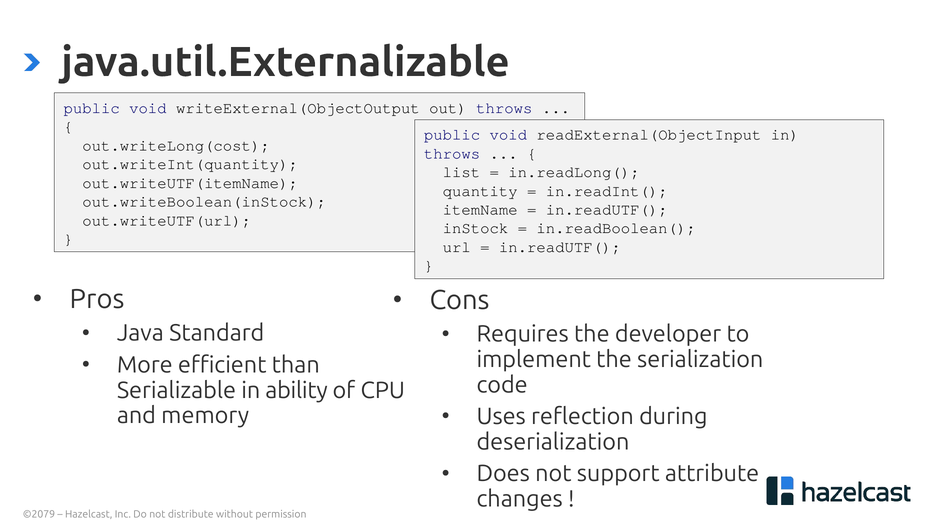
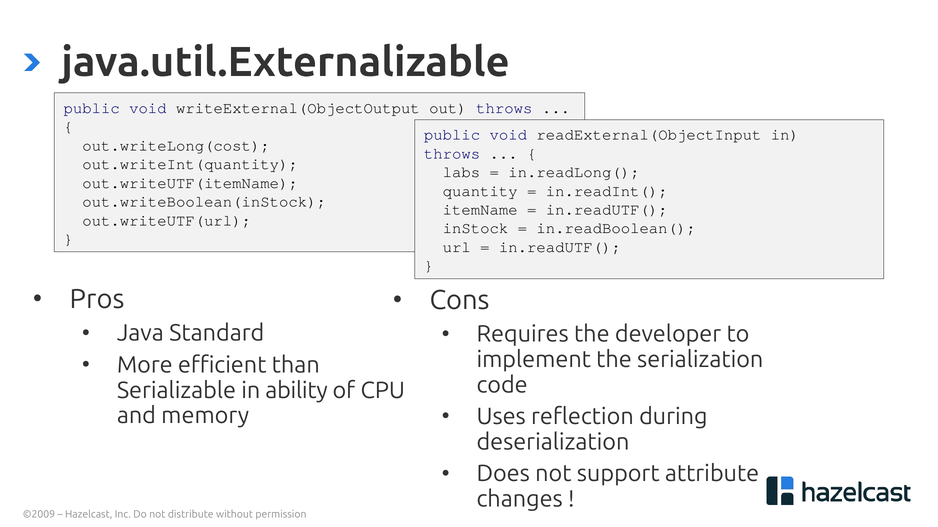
list: list -> labs
©2079: ©2079 -> ©2009
